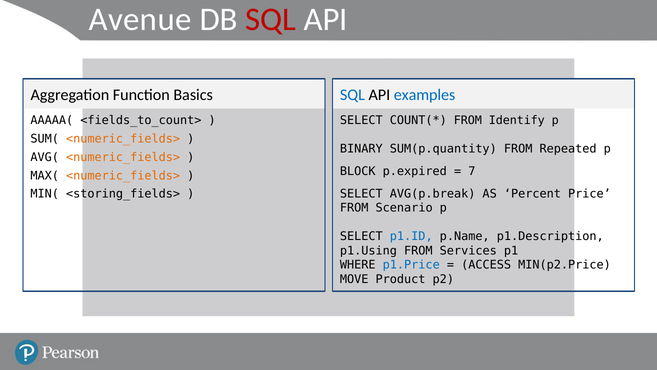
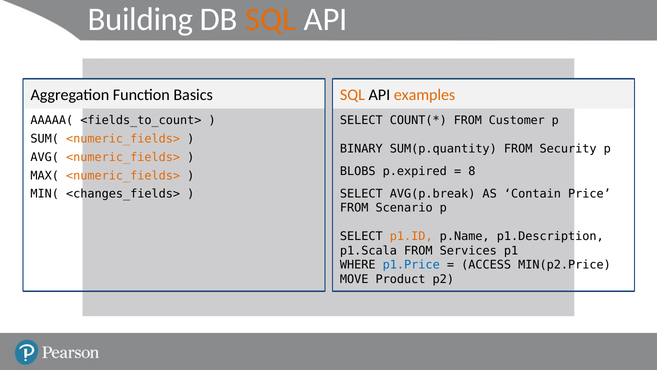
Avenue: Avenue -> Building
SQL at (271, 20) colour: red -> orange
SQL at (352, 95) colour: blue -> orange
examples colour: blue -> orange
Identify: Identify -> Customer
Repeated: Repeated -> Security
BLOCK: BLOCK -> BLOBS
7: 7 -> 8
Percent: Percent -> Contain
<storing_fields>: <storing_fields> -> <changes_fields>
p1.ID colour: blue -> orange
p1.Using: p1.Using -> p1.Scala
